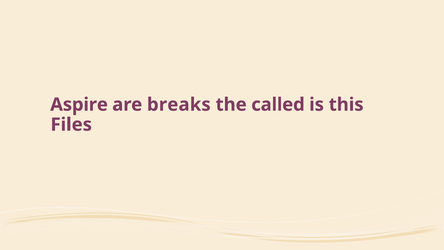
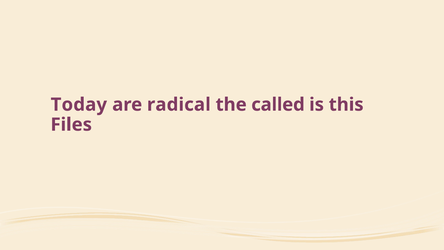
Aspire: Aspire -> Today
breaks: breaks -> radical
